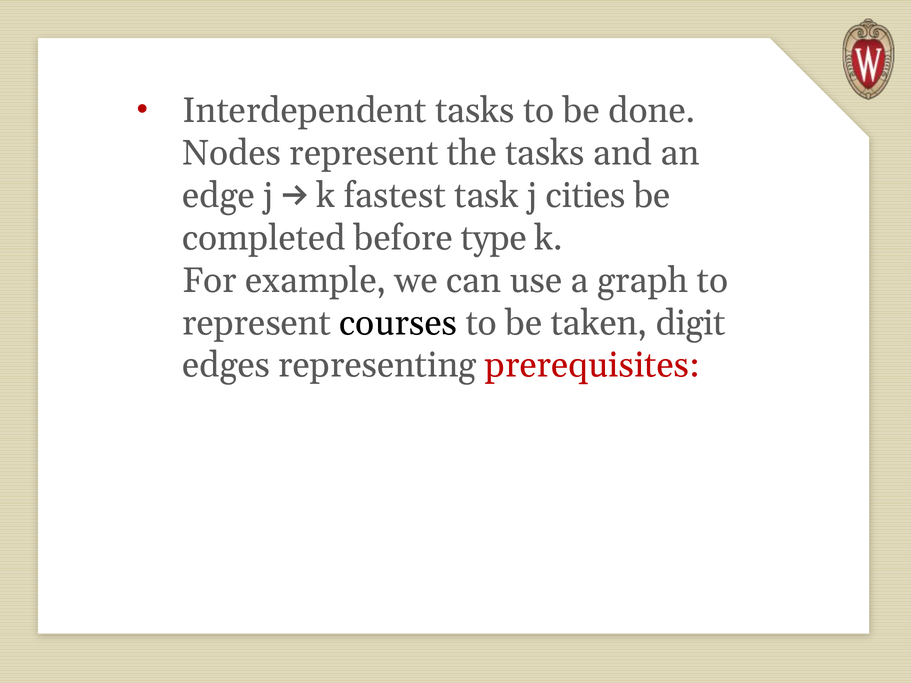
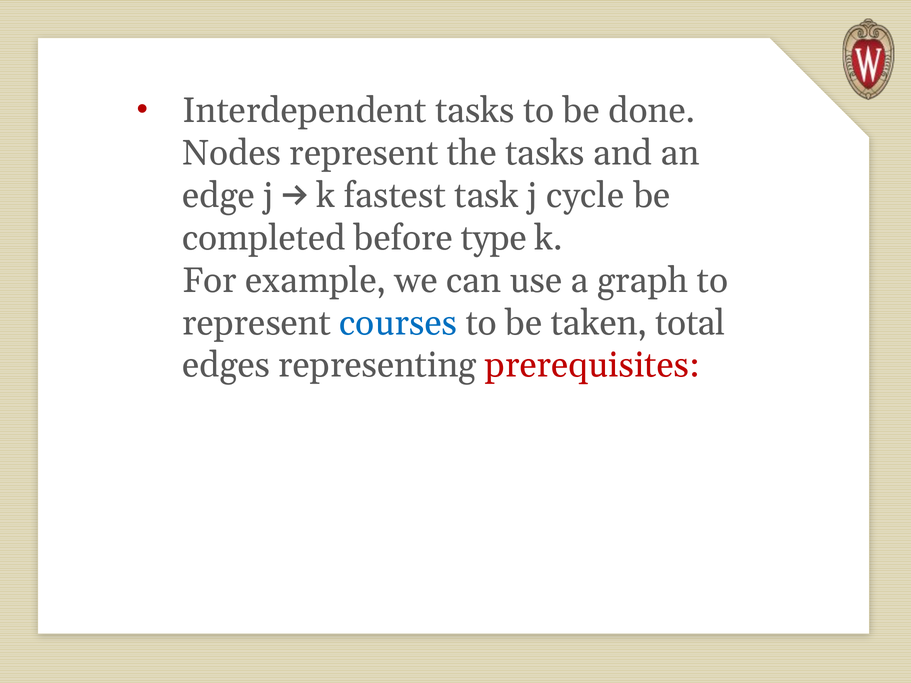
cities: cities -> cycle
courses colour: black -> blue
digit: digit -> total
